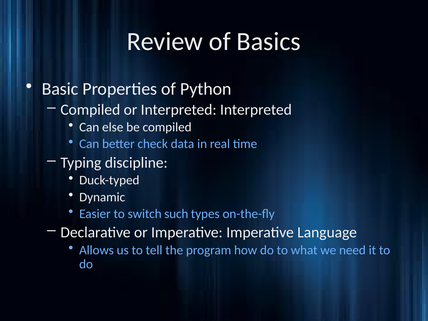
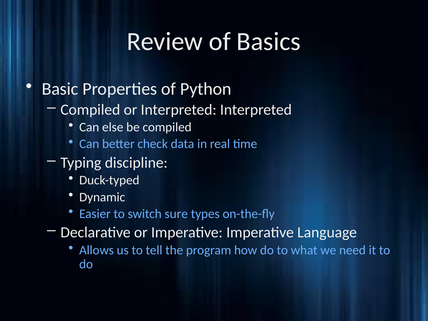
such: such -> sure
